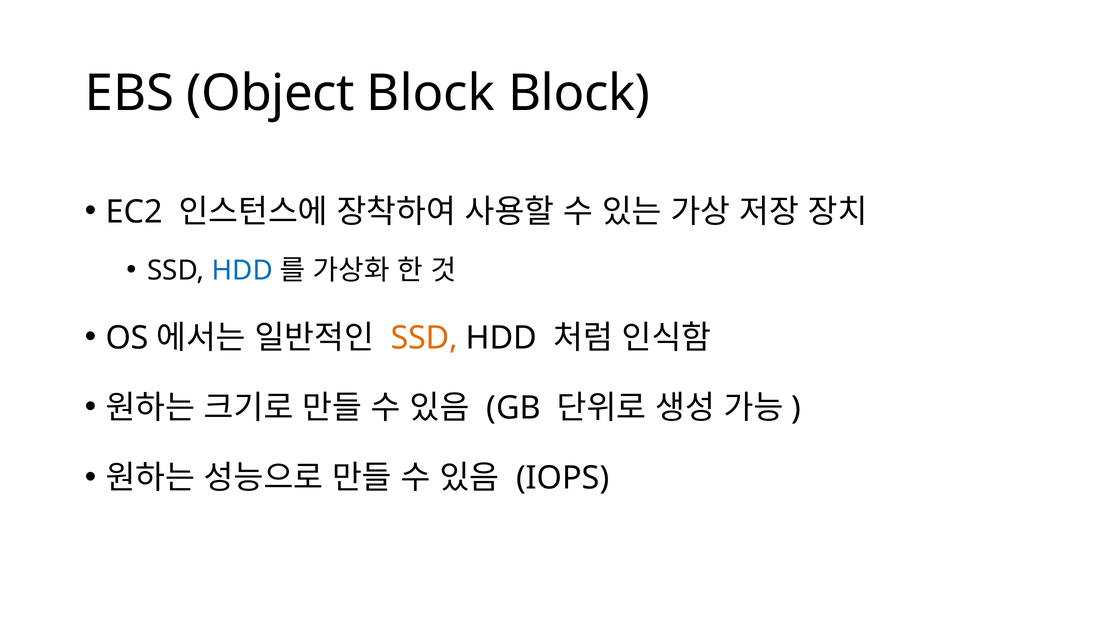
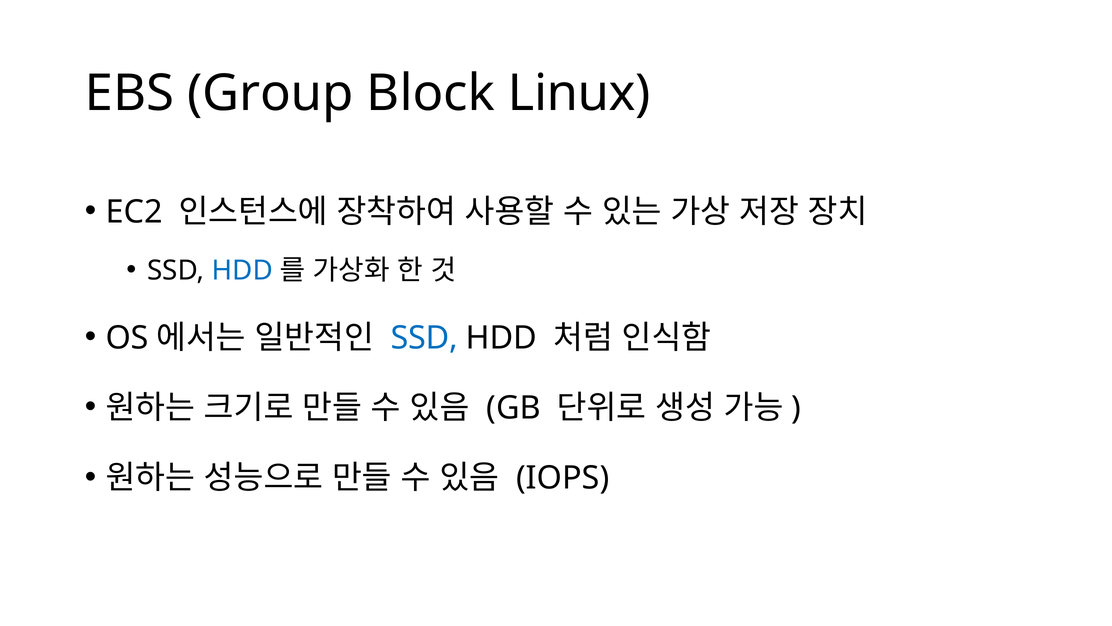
Object: Object -> Group
Block Block: Block -> Linux
SSD at (424, 338) colour: orange -> blue
